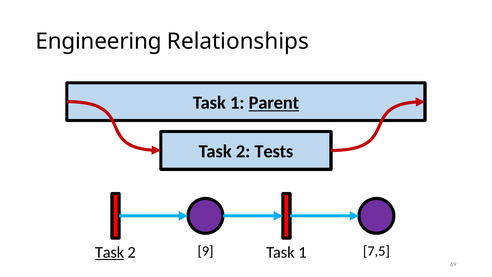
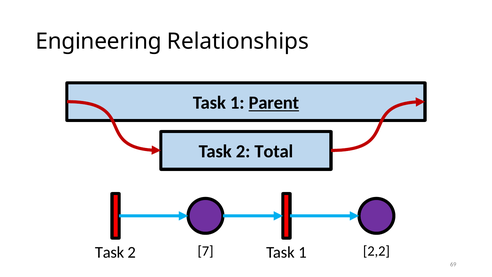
Tests: Tests -> Total
Task at (110, 252) underline: present -> none
9: 9 -> 7
7,5: 7,5 -> 2,2
